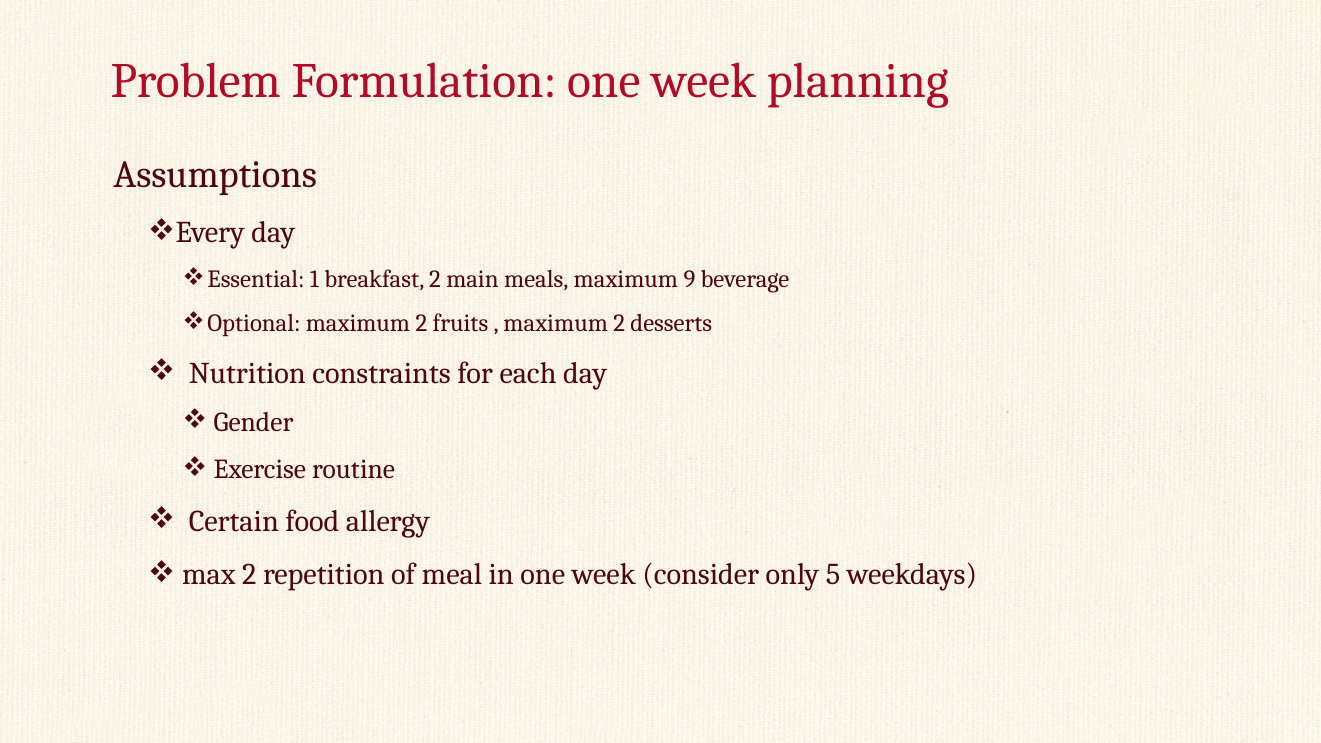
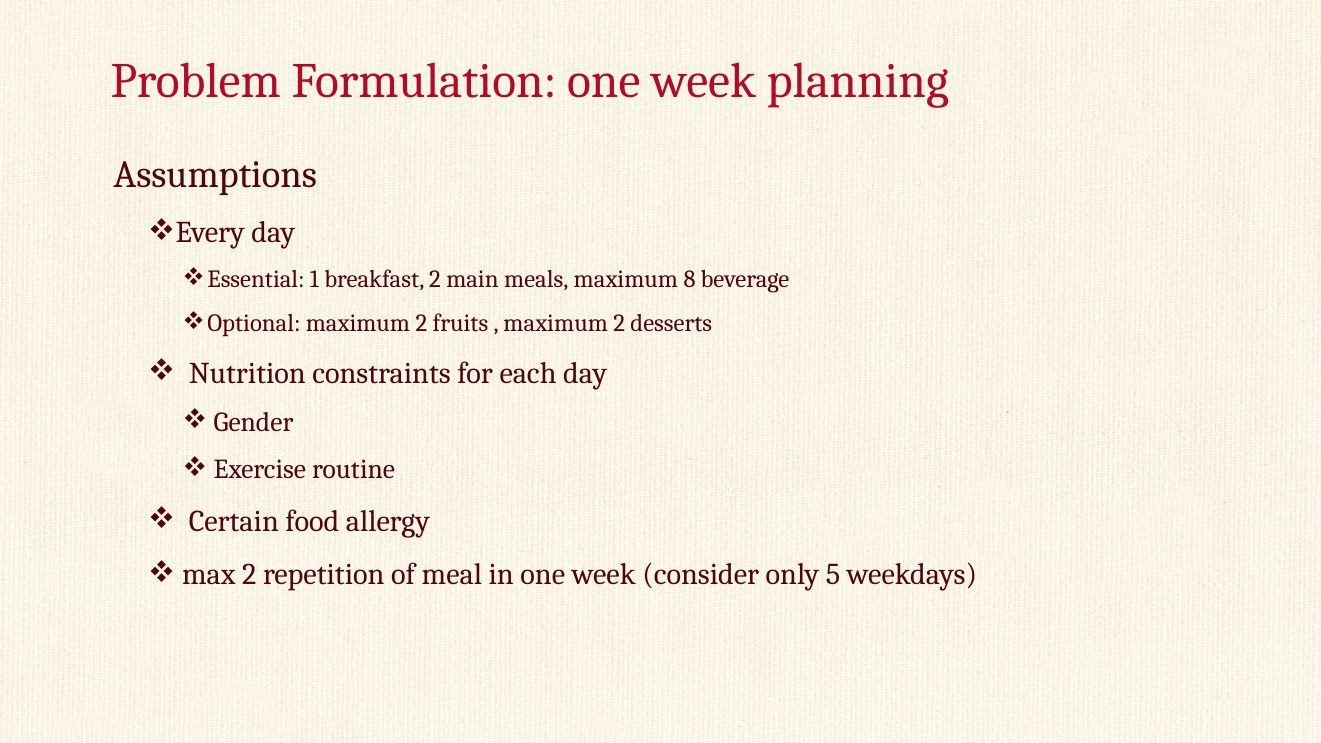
9: 9 -> 8
